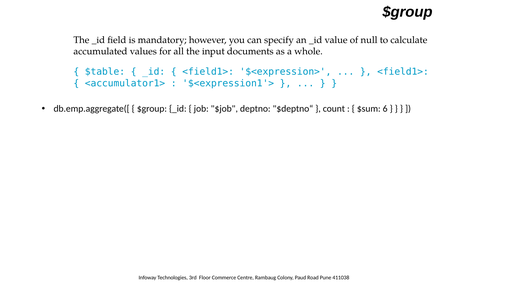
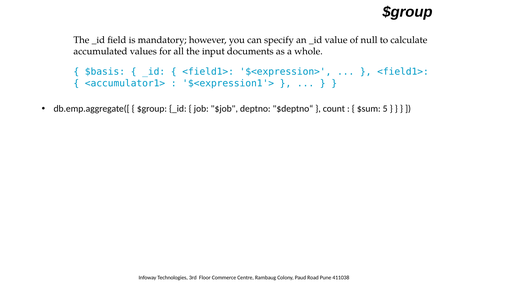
$table: $table -> $basis
6: 6 -> 5
